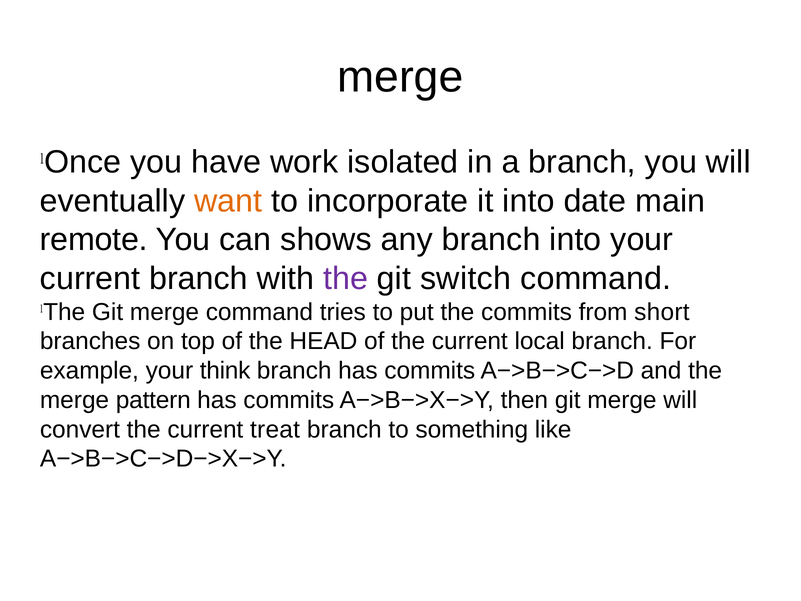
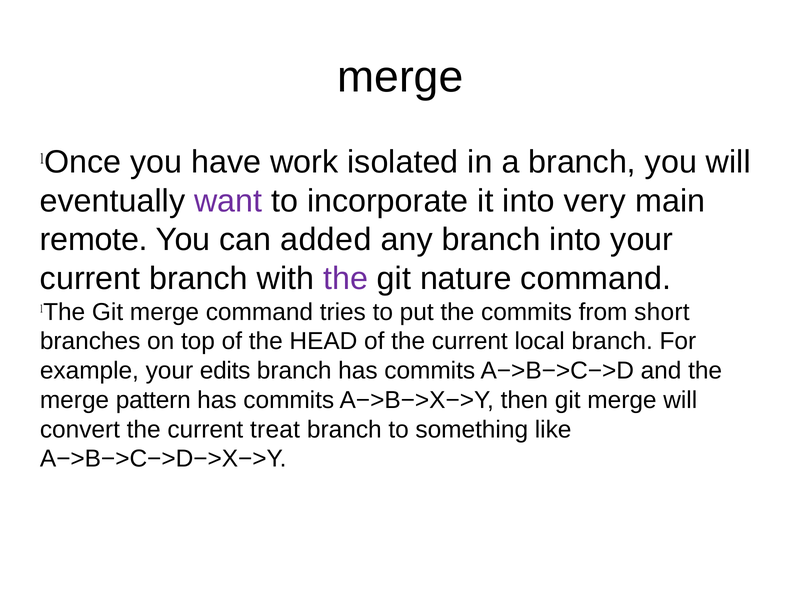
want colour: orange -> purple
date: date -> very
shows: shows -> added
switch: switch -> nature
think: think -> edits
